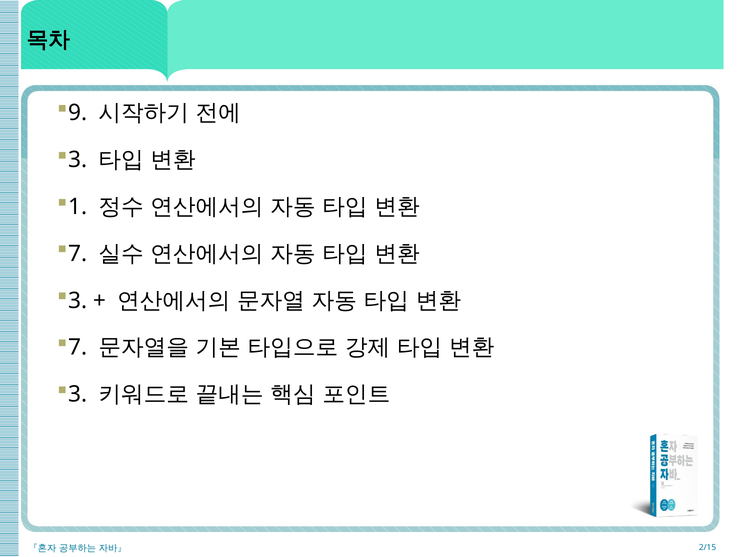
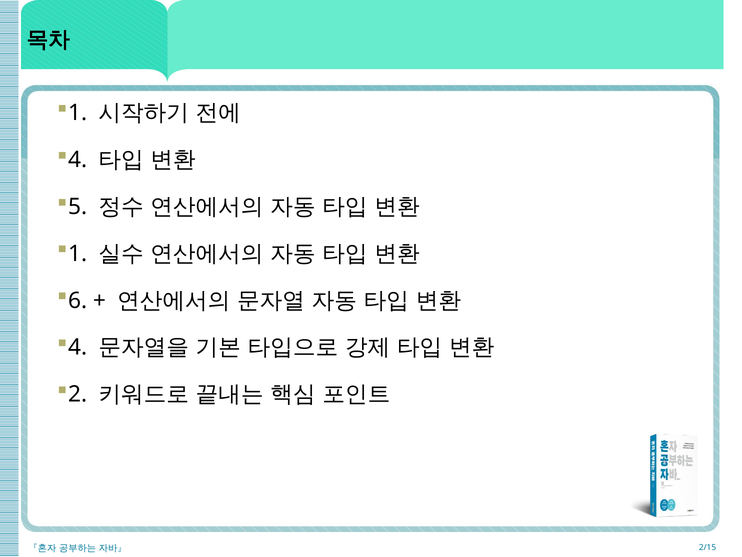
9 at (78, 113): 9 -> 1
3 at (78, 160): 3 -> 4
1: 1 -> 5
7 at (78, 253): 7 -> 1
3 at (78, 300): 3 -> 6
7 at (78, 347): 7 -> 4
3 at (78, 394): 3 -> 2
